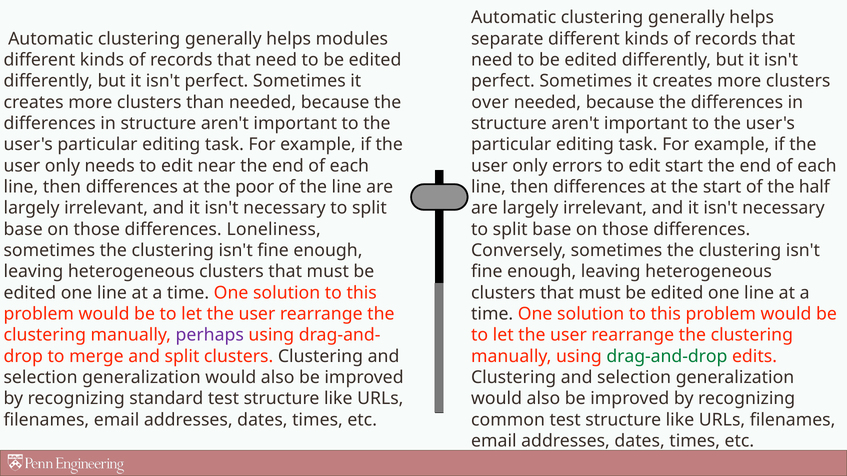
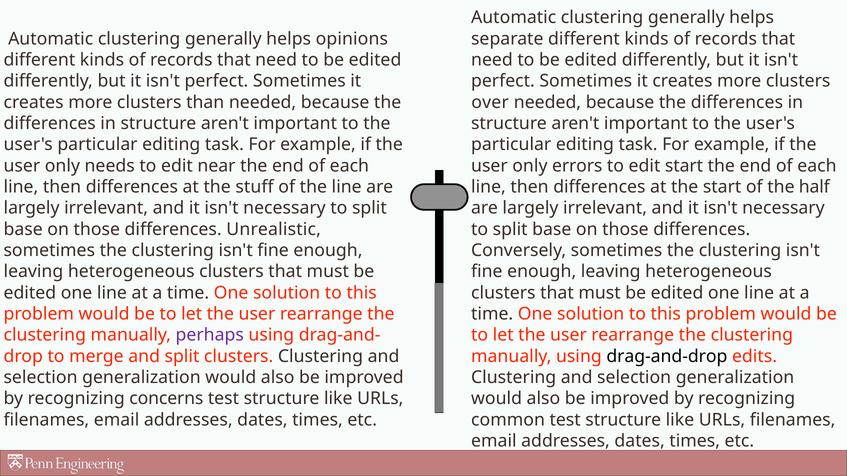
modules: modules -> opinions
poor: poor -> stuff
Loneliness: Loneliness -> Unrealistic
drag-and-drop colour: green -> black
standard: standard -> concerns
